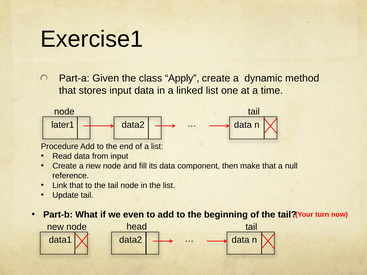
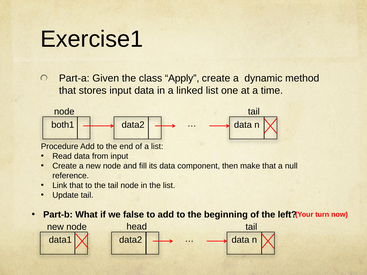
later1: later1 -> both1
even: even -> false
of the tail: tail -> left
